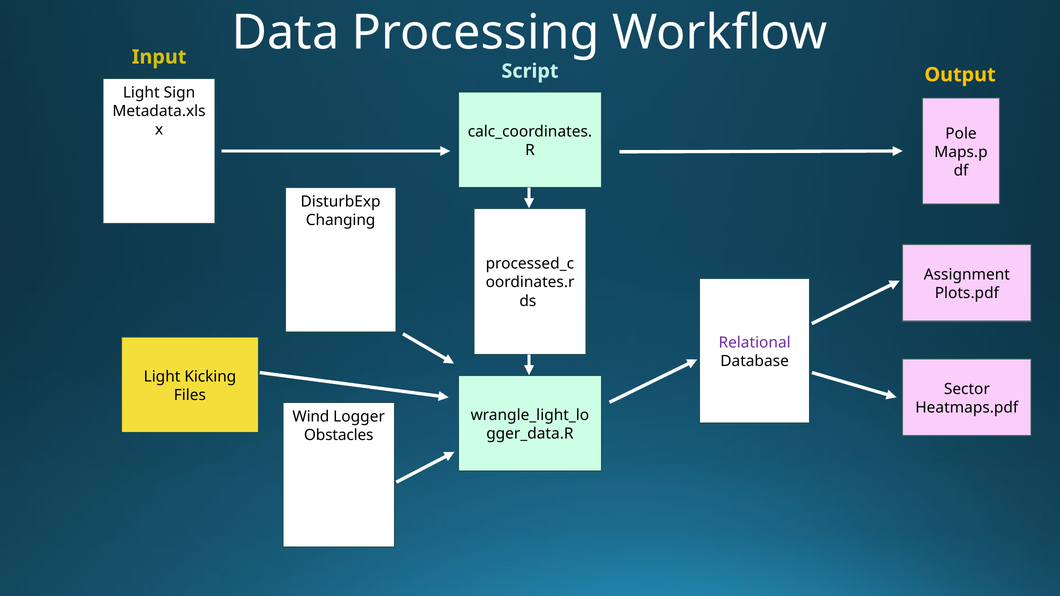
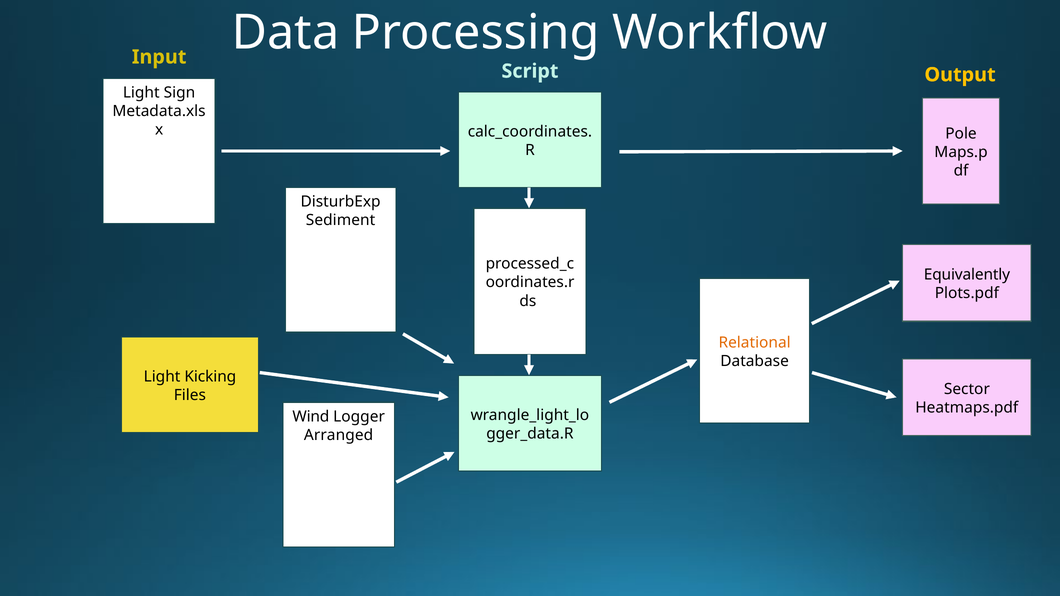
Changing: Changing -> Sediment
Assignment: Assignment -> Equivalently
Relational colour: purple -> orange
Obstacles: Obstacles -> Arranged
